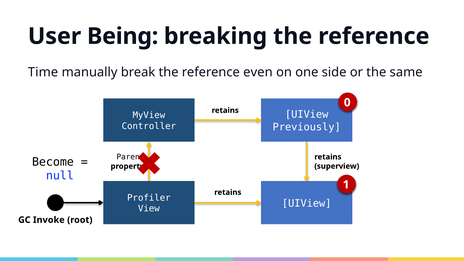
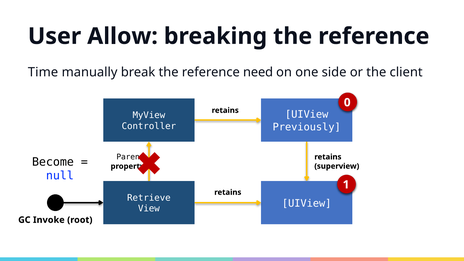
Being: Being -> Allow
even: even -> need
same: same -> client
Profiler: Profiler -> Retrieve
